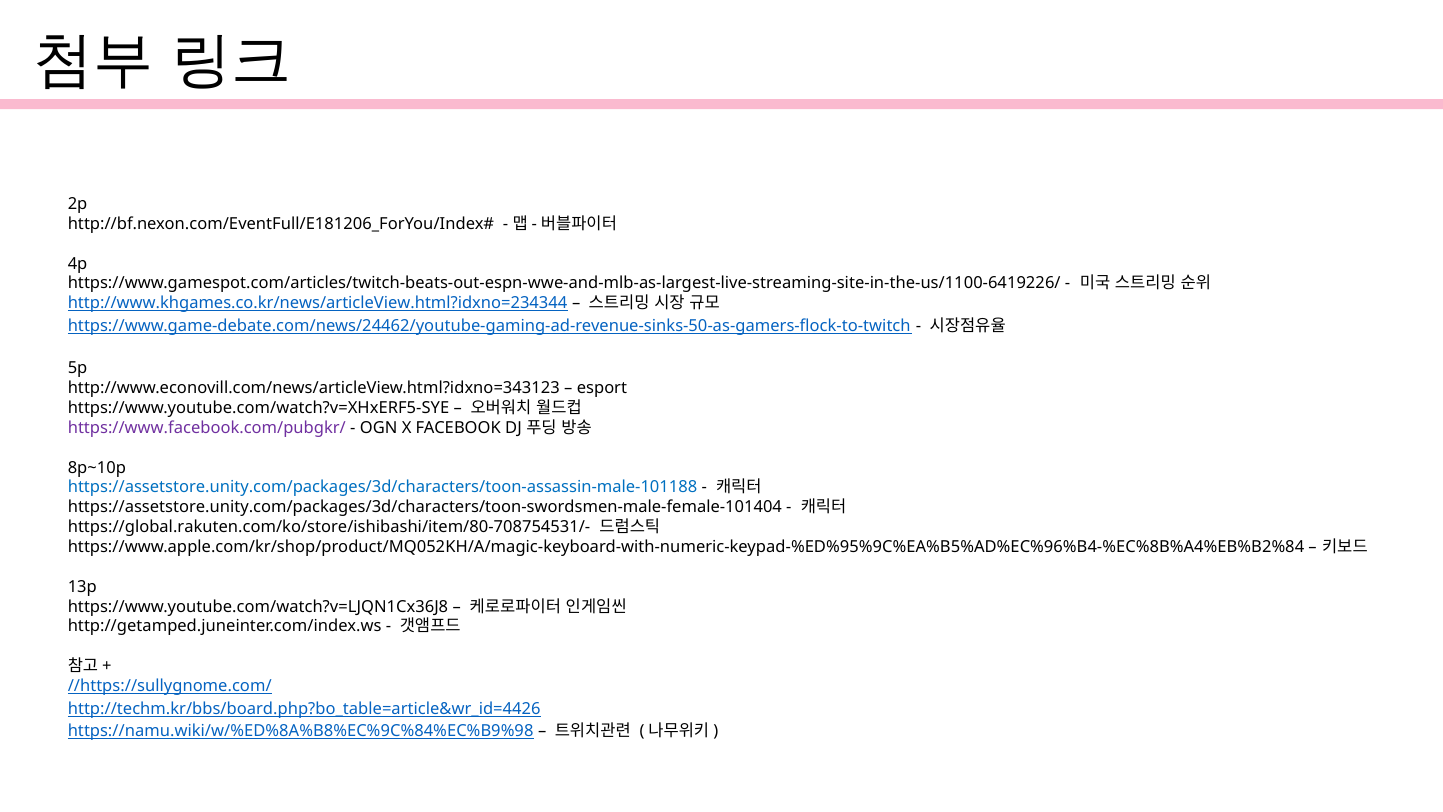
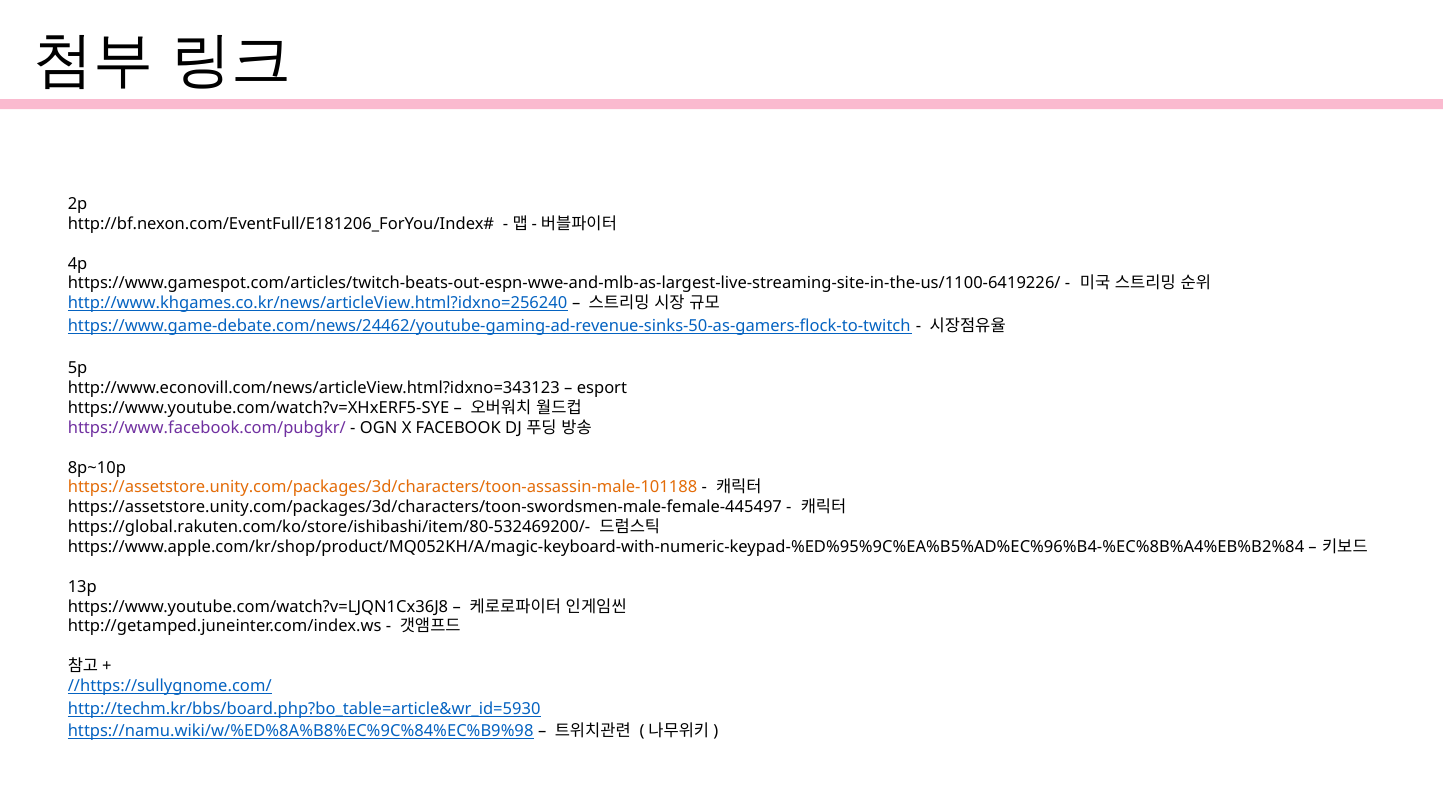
http://www.khgames.co.kr/news/articleView.html?idxno=234344: http://www.khgames.co.kr/news/articleView.html?idxno=234344 -> http://www.khgames.co.kr/news/articleView.html?idxno=256240
https://assetstore.unity.com/packages/3d/characters/toon-assassin-male-101188 colour: blue -> orange
https://assetstore.unity.com/packages/3d/characters/toon-swordsmen-male-female-101404: https://assetstore.unity.com/packages/3d/characters/toon-swordsmen-male-female-101404 -> https://assetstore.unity.com/packages/3d/characters/toon-swordsmen-male-female-445497
https://global.rakuten.com/ko/store/ishibashi/item/80-708754531/-: https://global.rakuten.com/ko/store/ishibashi/item/80-708754531/- -> https://global.rakuten.com/ko/store/ishibashi/item/80-532469200/-
http://techm.kr/bbs/board.php?bo_table=article&wr_id=4426: http://techm.kr/bbs/board.php?bo_table=article&wr_id=4426 -> http://techm.kr/bbs/board.php?bo_table=article&wr_id=5930
